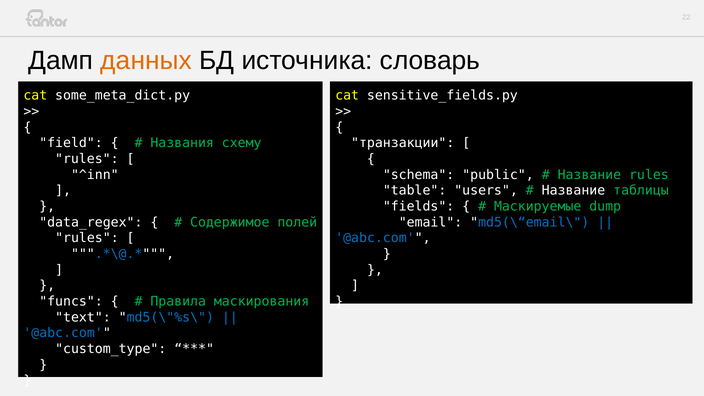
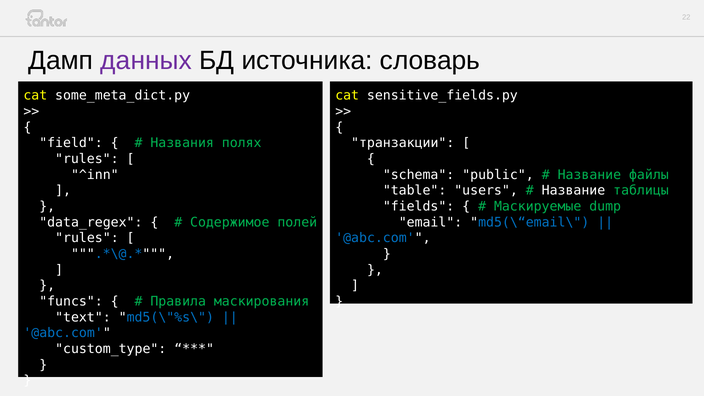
данных colour: orange -> purple
схему: схему -> полях
Название rules: rules -> файлы
